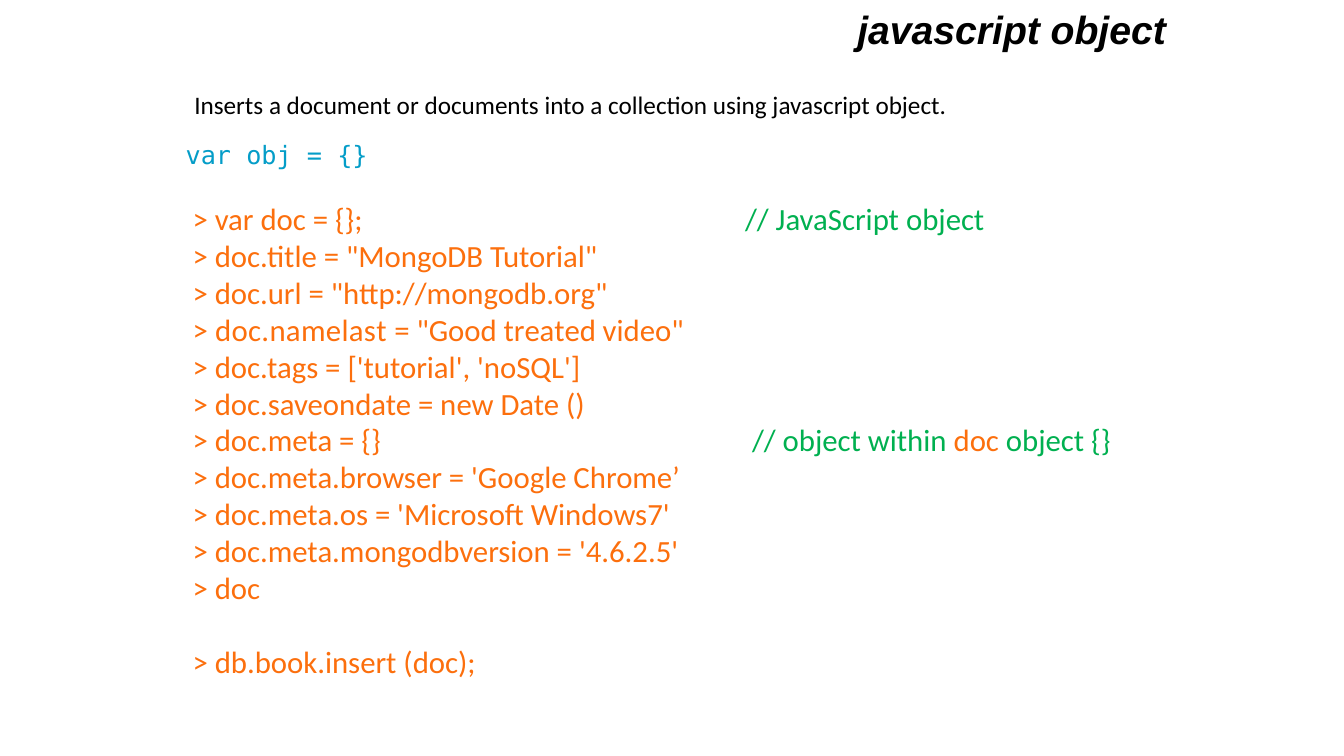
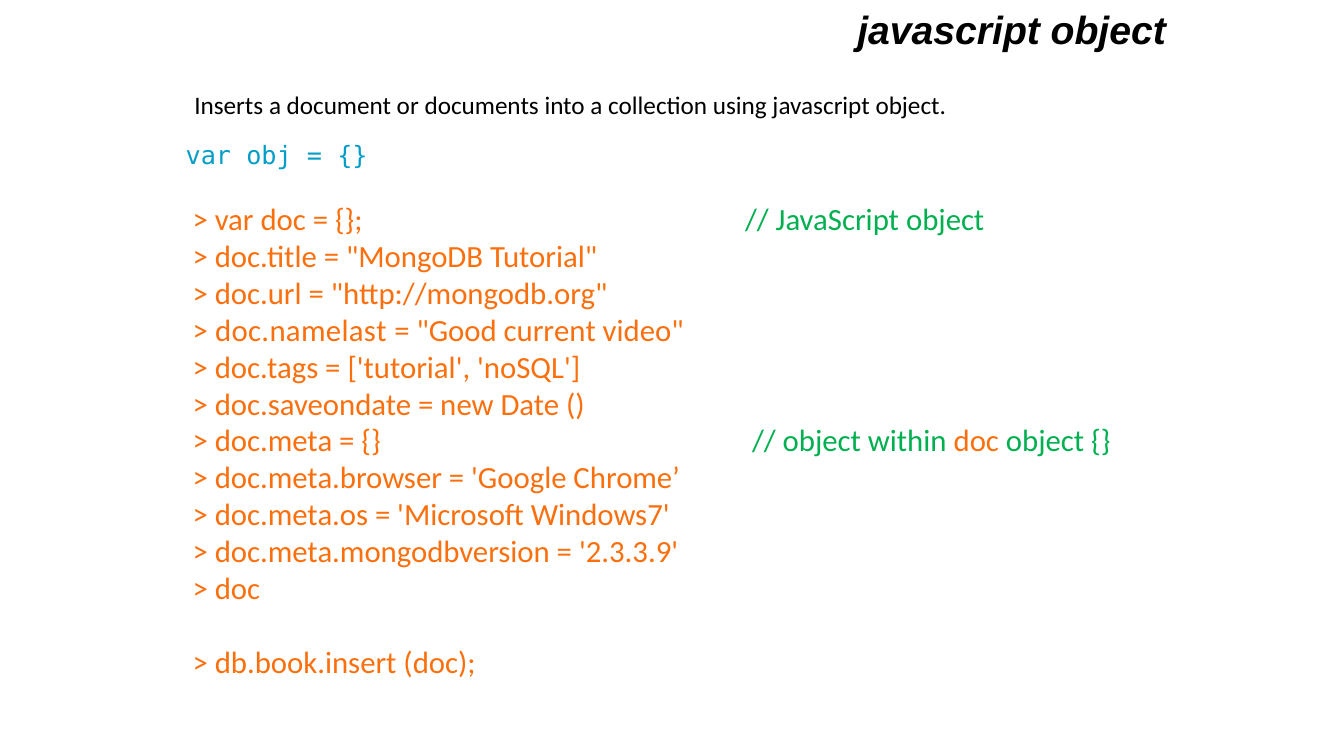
treated: treated -> current
4.6.2.5: 4.6.2.5 -> 2.3.3.9
